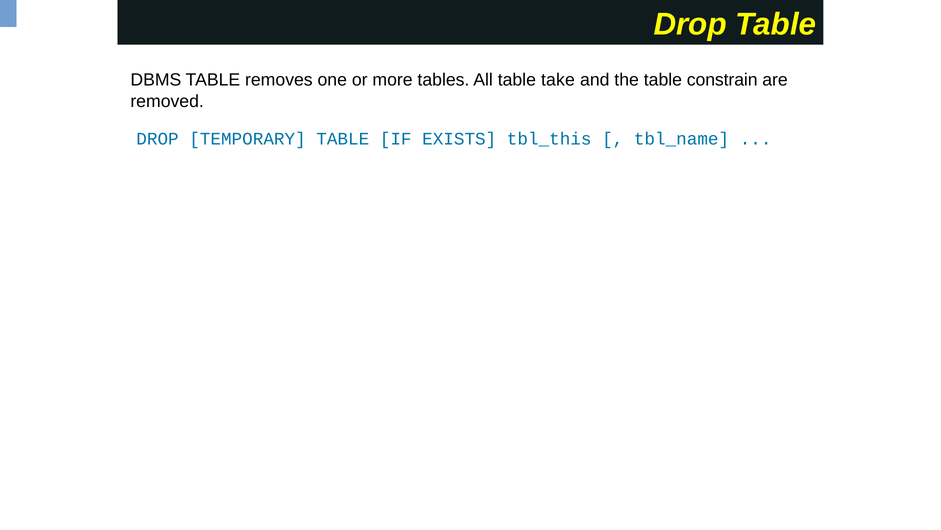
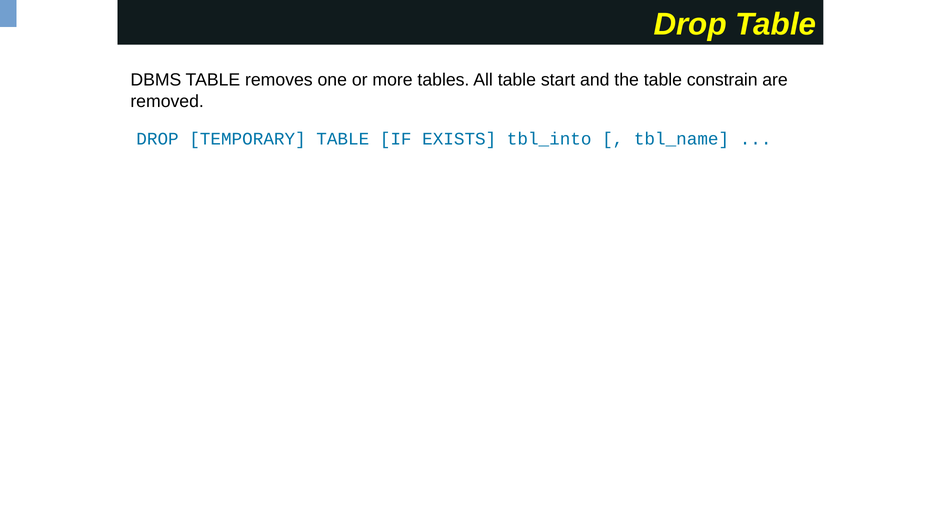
take: take -> start
tbl_this: tbl_this -> tbl_into
